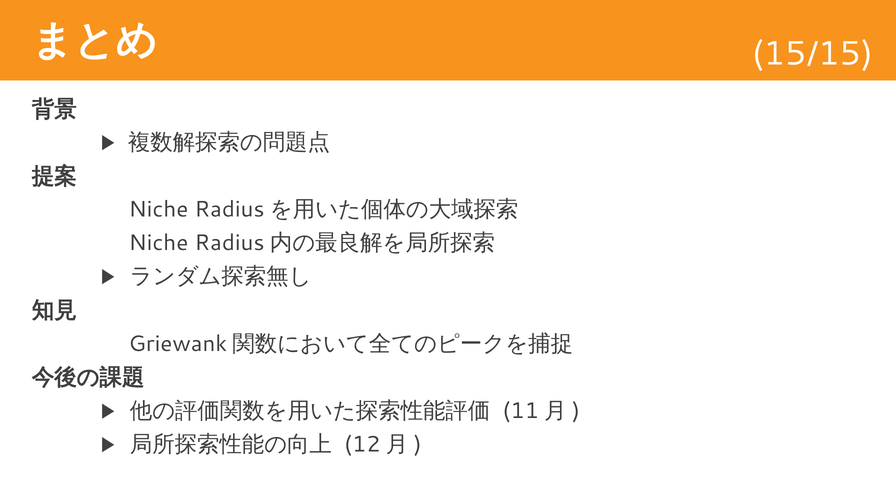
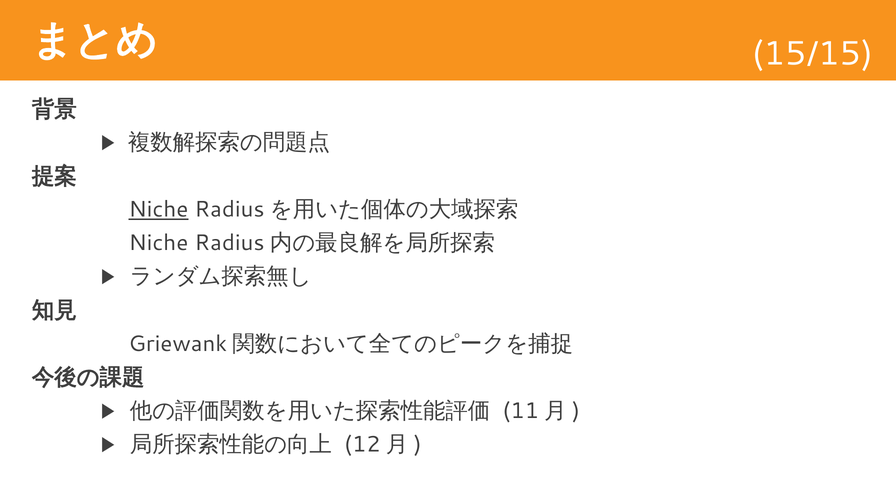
Niche at (158, 210) underline: none -> present
